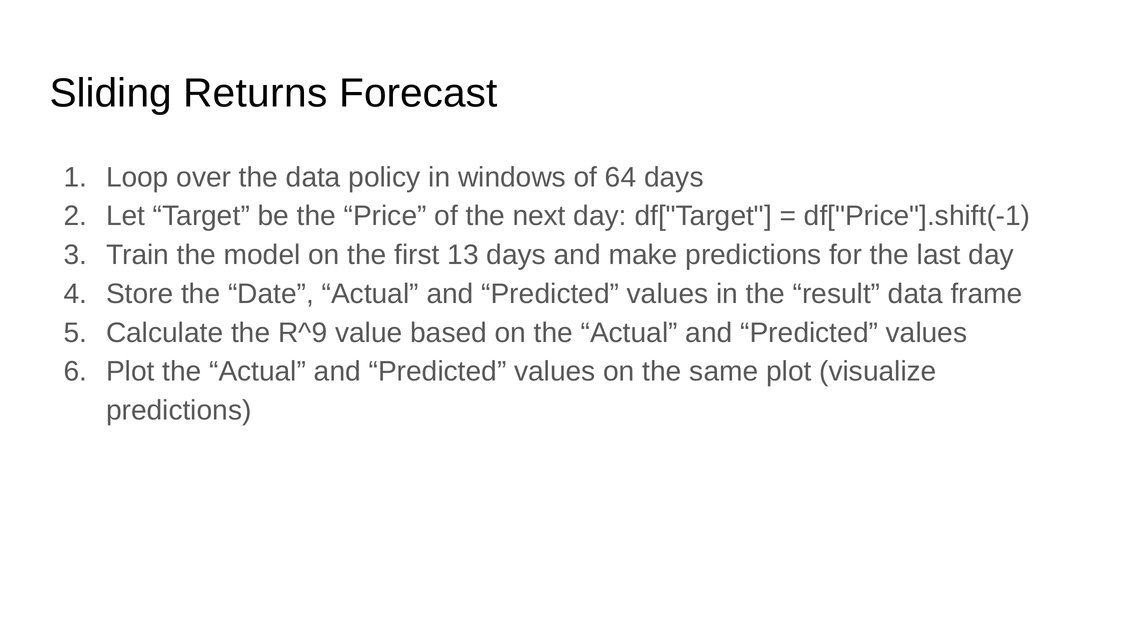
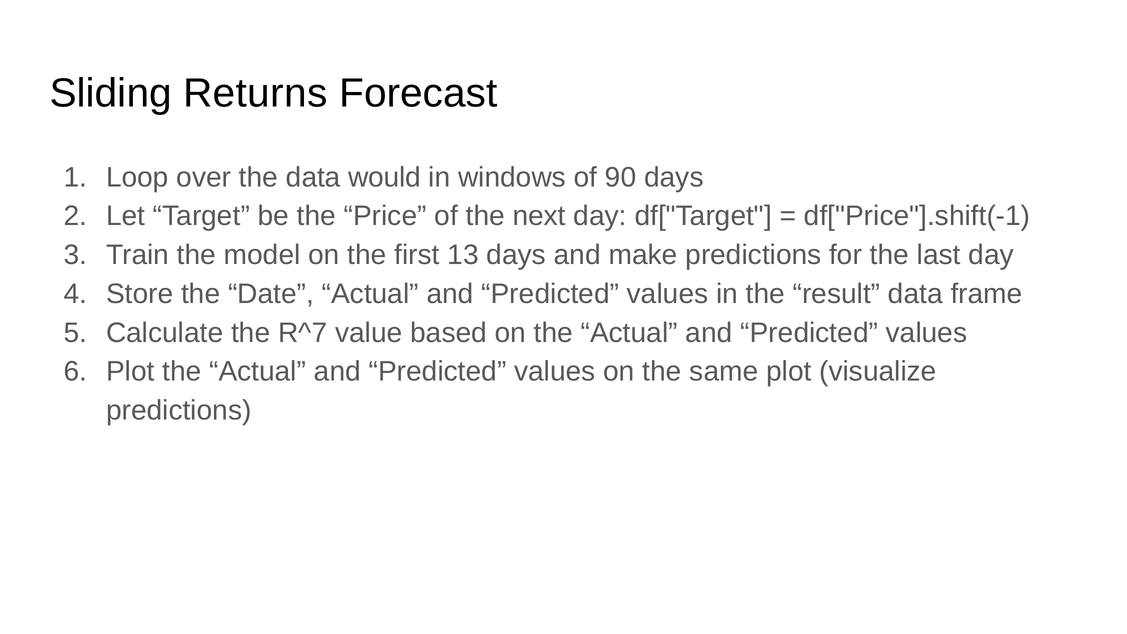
policy: policy -> would
64: 64 -> 90
R^9: R^9 -> R^7
